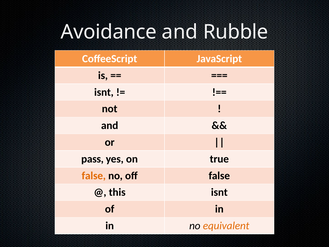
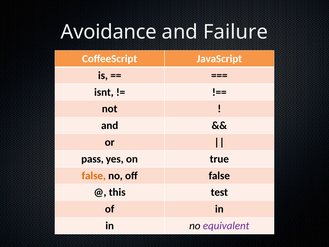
Rubble: Rubble -> Failure
this isnt: isnt -> test
equivalent colour: orange -> purple
